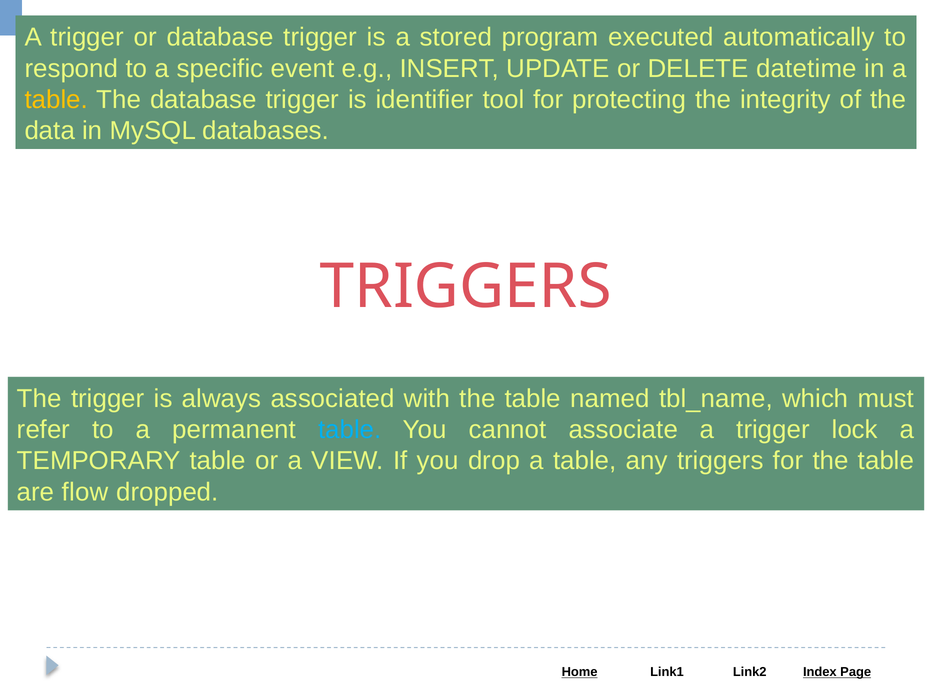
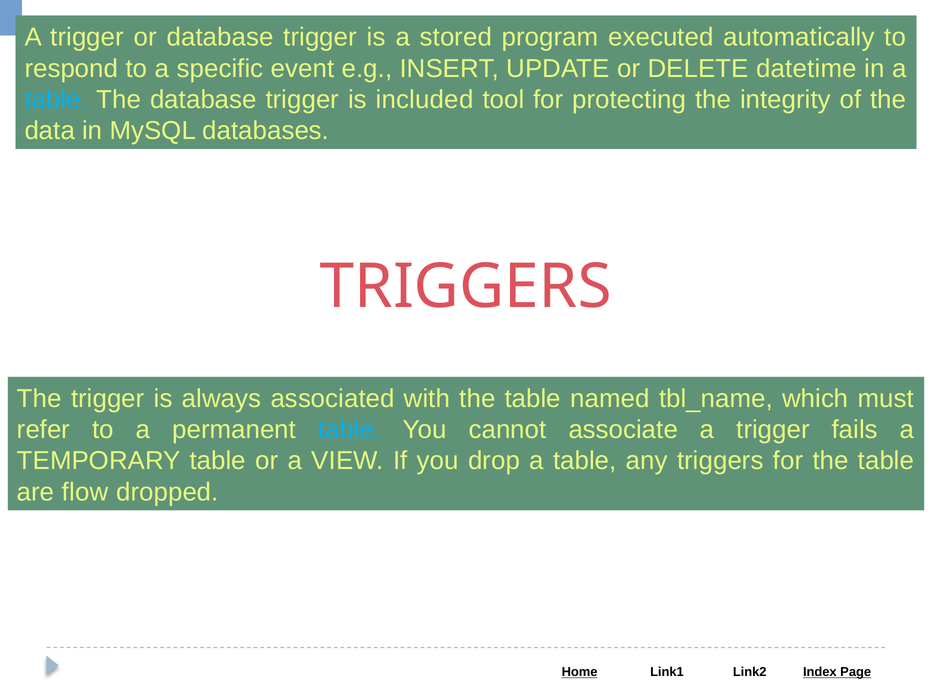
table at (56, 100) colour: yellow -> light blue
identifier: identifier -> included
lock: lock -> fails
